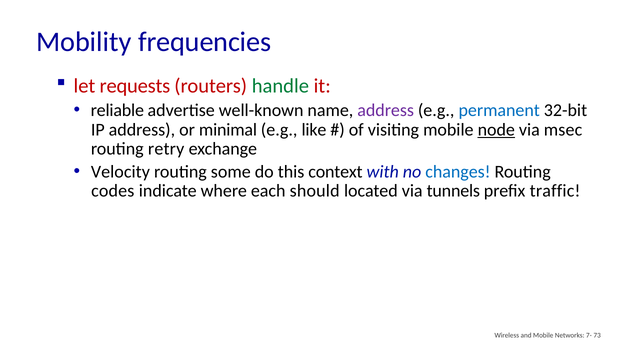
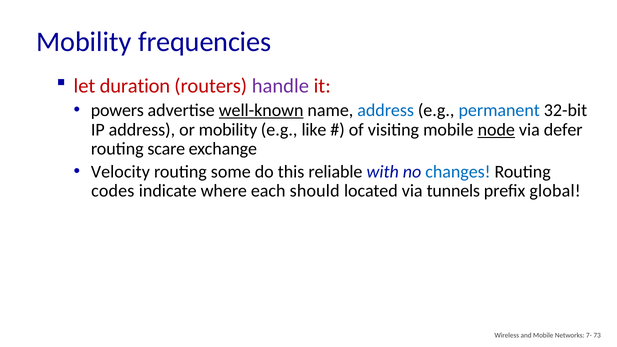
requests: requests -> duration
handle colour: green -> purple
reliable: reliable -> powers
well-known underline: none -> present
address at (386, 110) colour: purple -> blue
or minimal: minimal -> mobility
msec: msec -> defer
retry: retry -> scare
context: context -> reliable
traffic: traffic -> global
